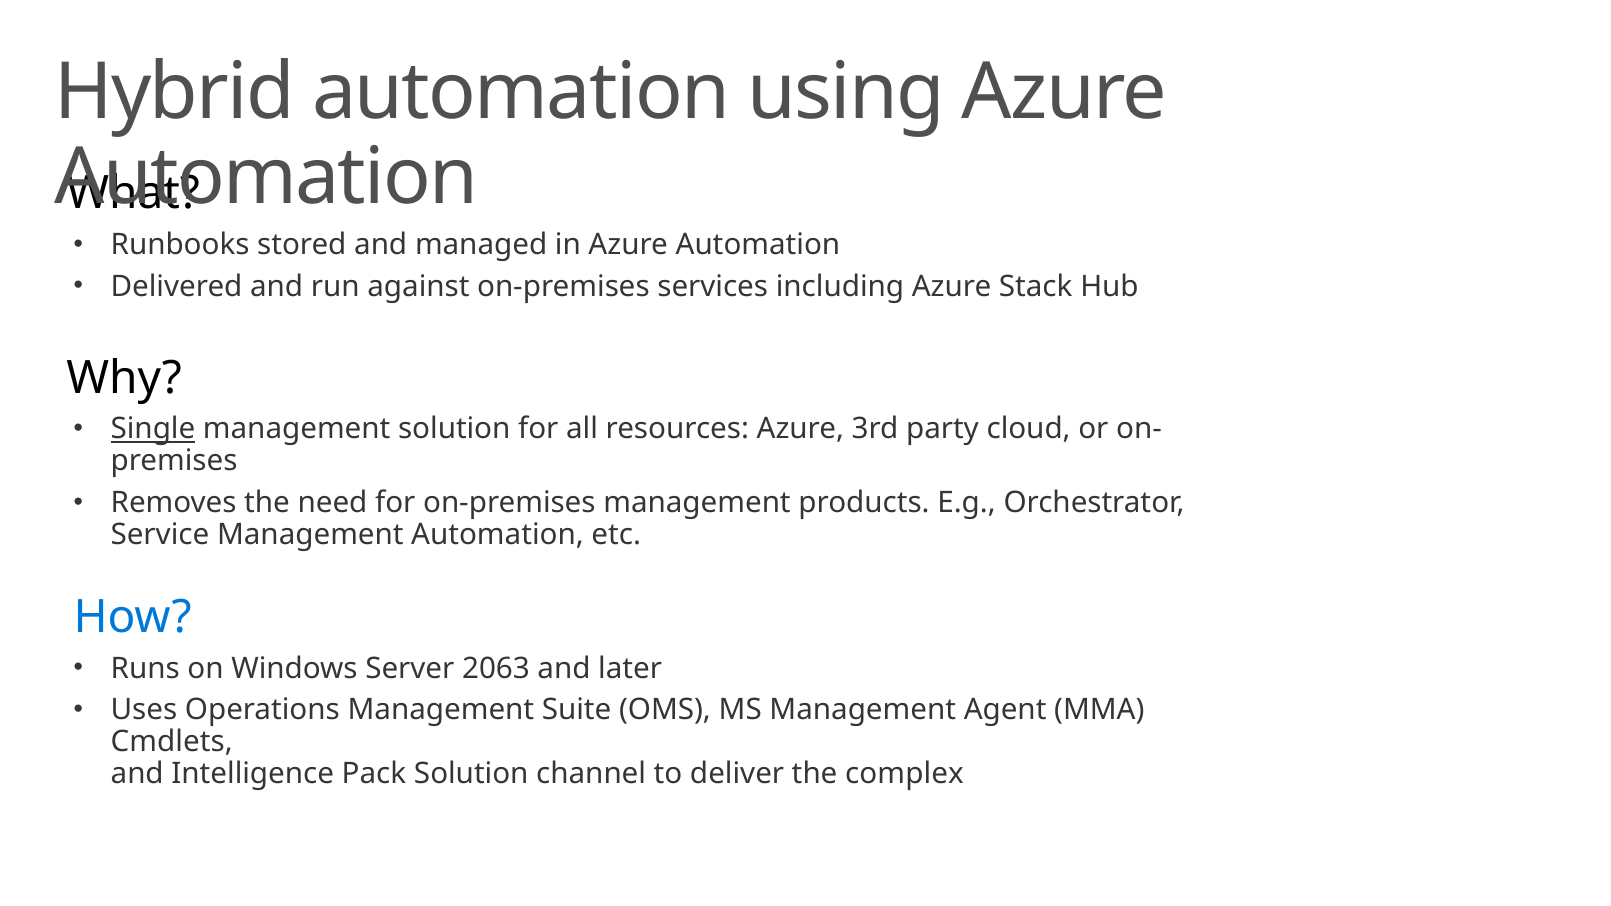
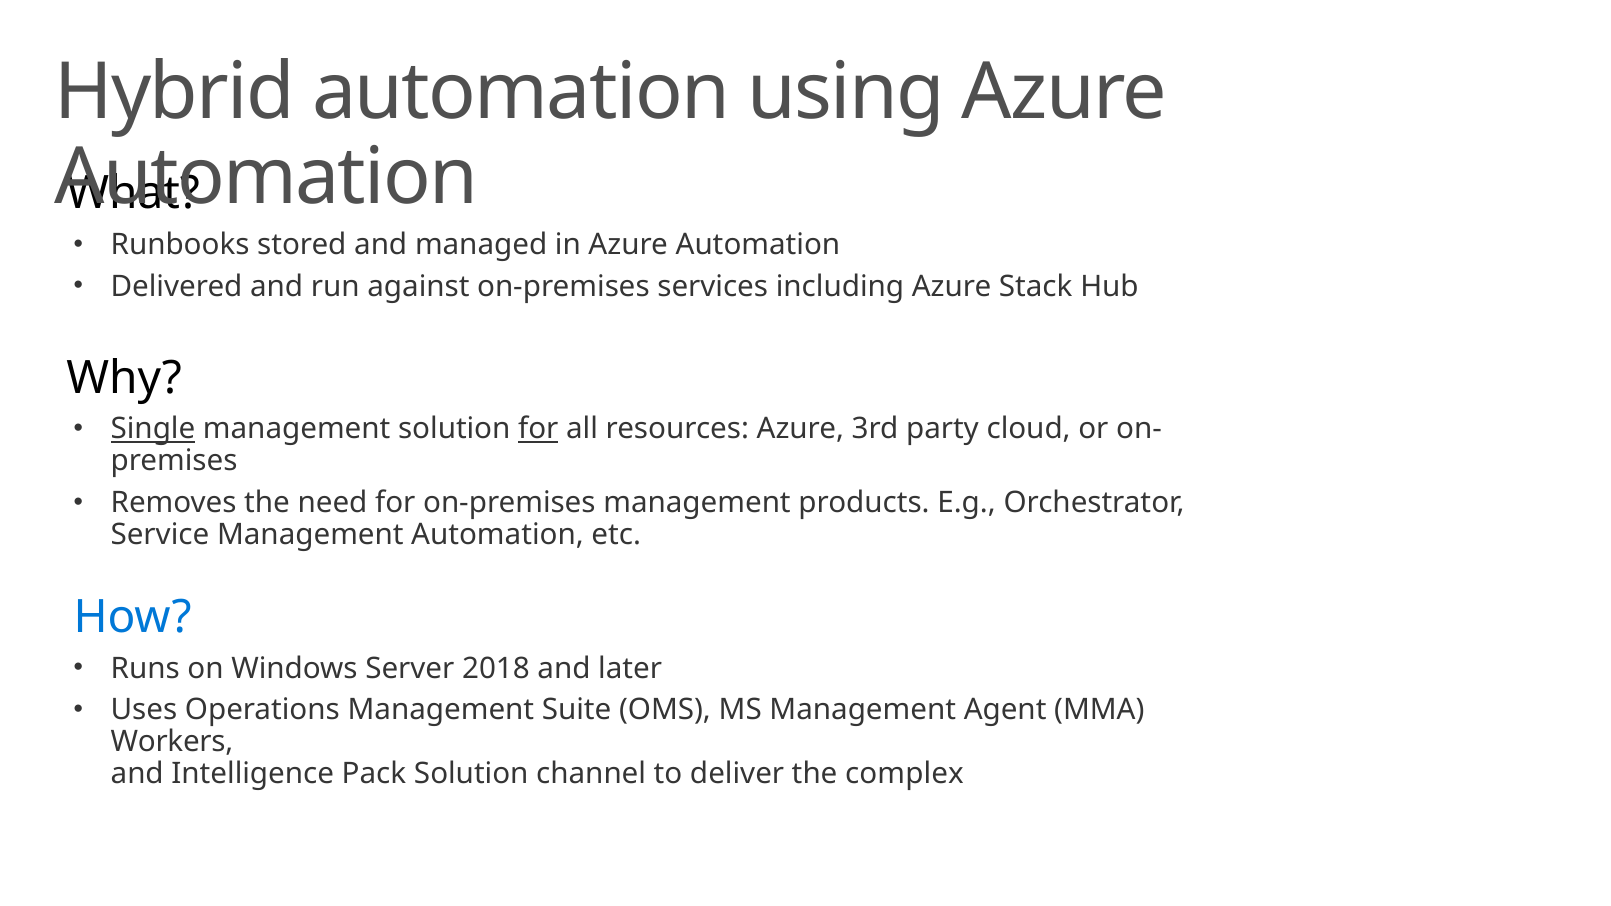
for at (538, 429) underline: none -> present
2063: 2063 -> 2018
Cmdlets: Cmdlets -> Workers
